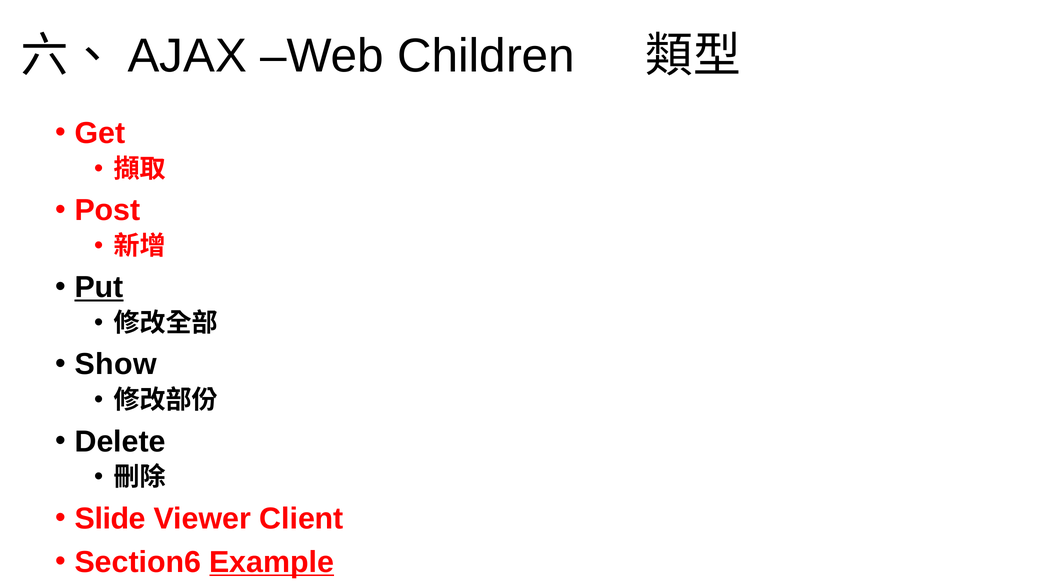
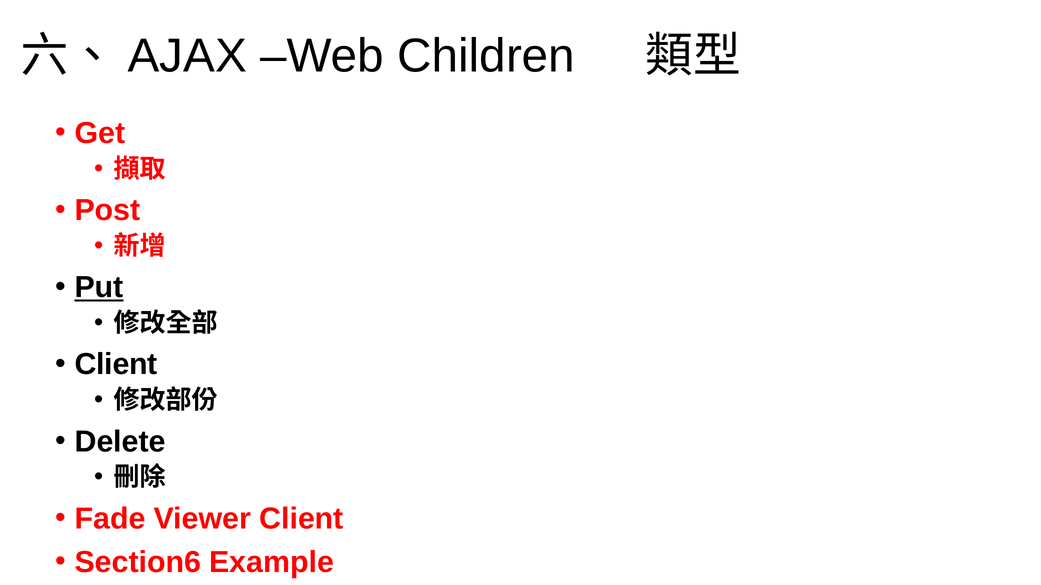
Show at (116, 365): Show -> Client
Slide: Slide -> Fade
Example underline: present -> none
